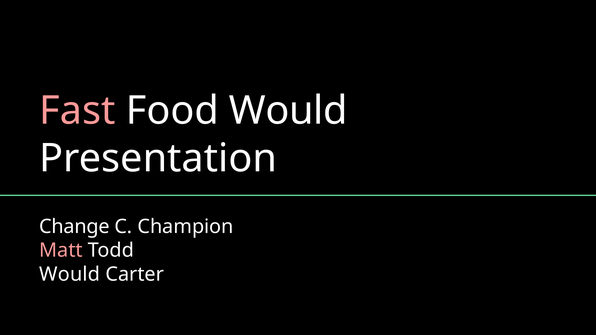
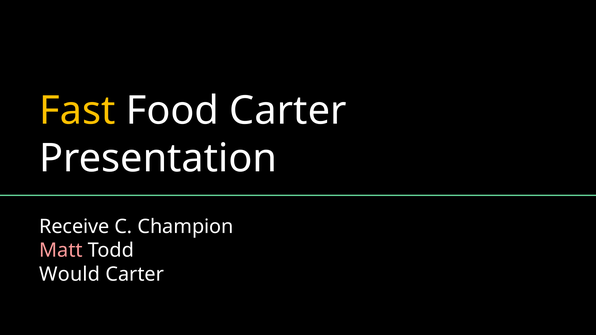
Fast colour: pink -> yellow
Food Would: Would -> Carter
Change: Change -> Receive
